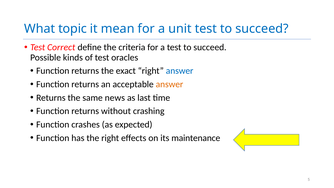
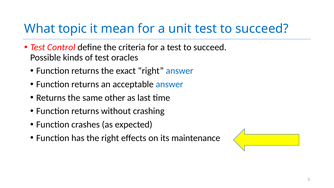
Correct: Correct -> Control
answer at (169, 84) colour: orange -> blue
news: news -> other
